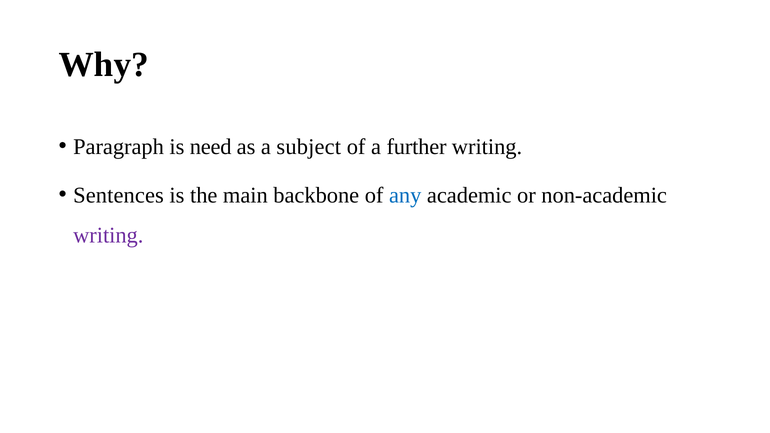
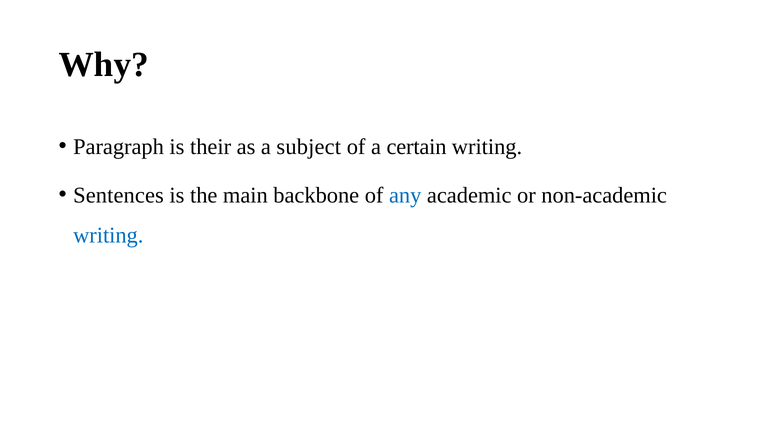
need: need -> their
further: further -> certain
writing at (108, 236) colour: purple -> blue
